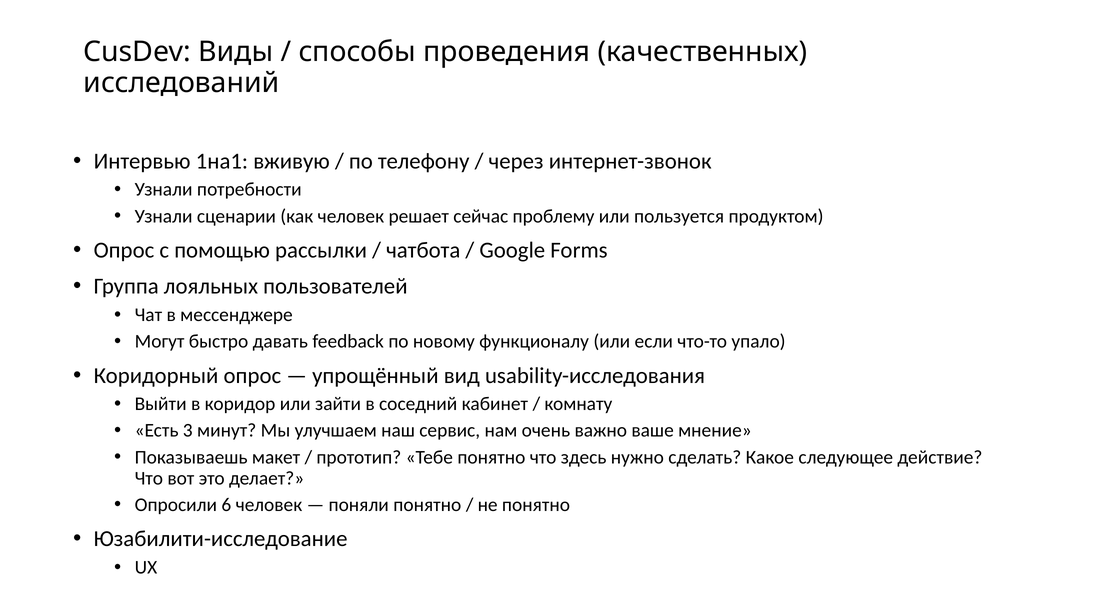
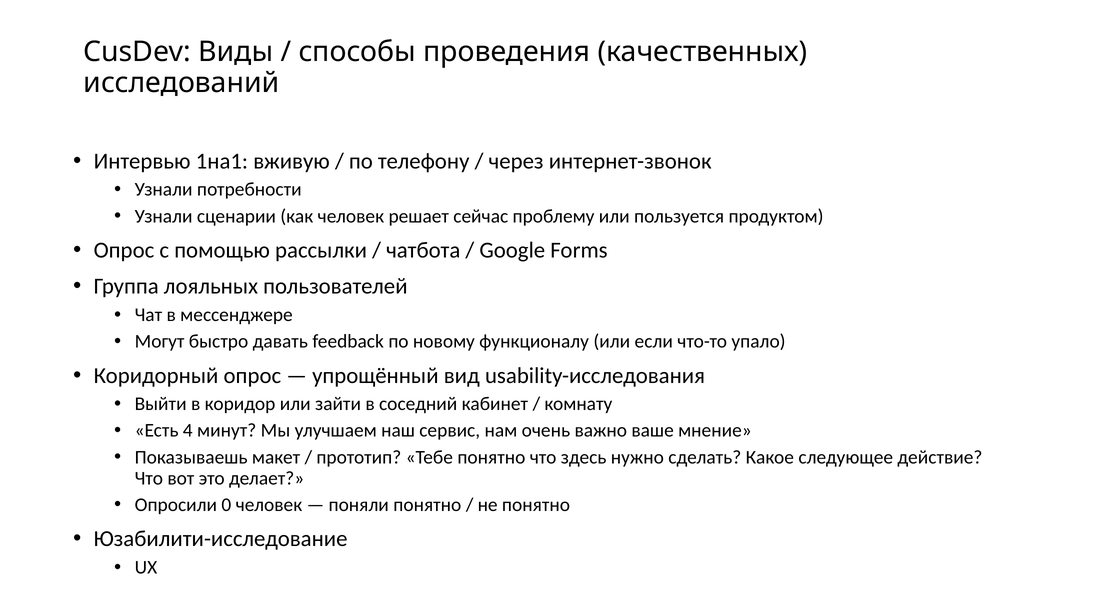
3: 3 -> 4
6: 6 -> 0
